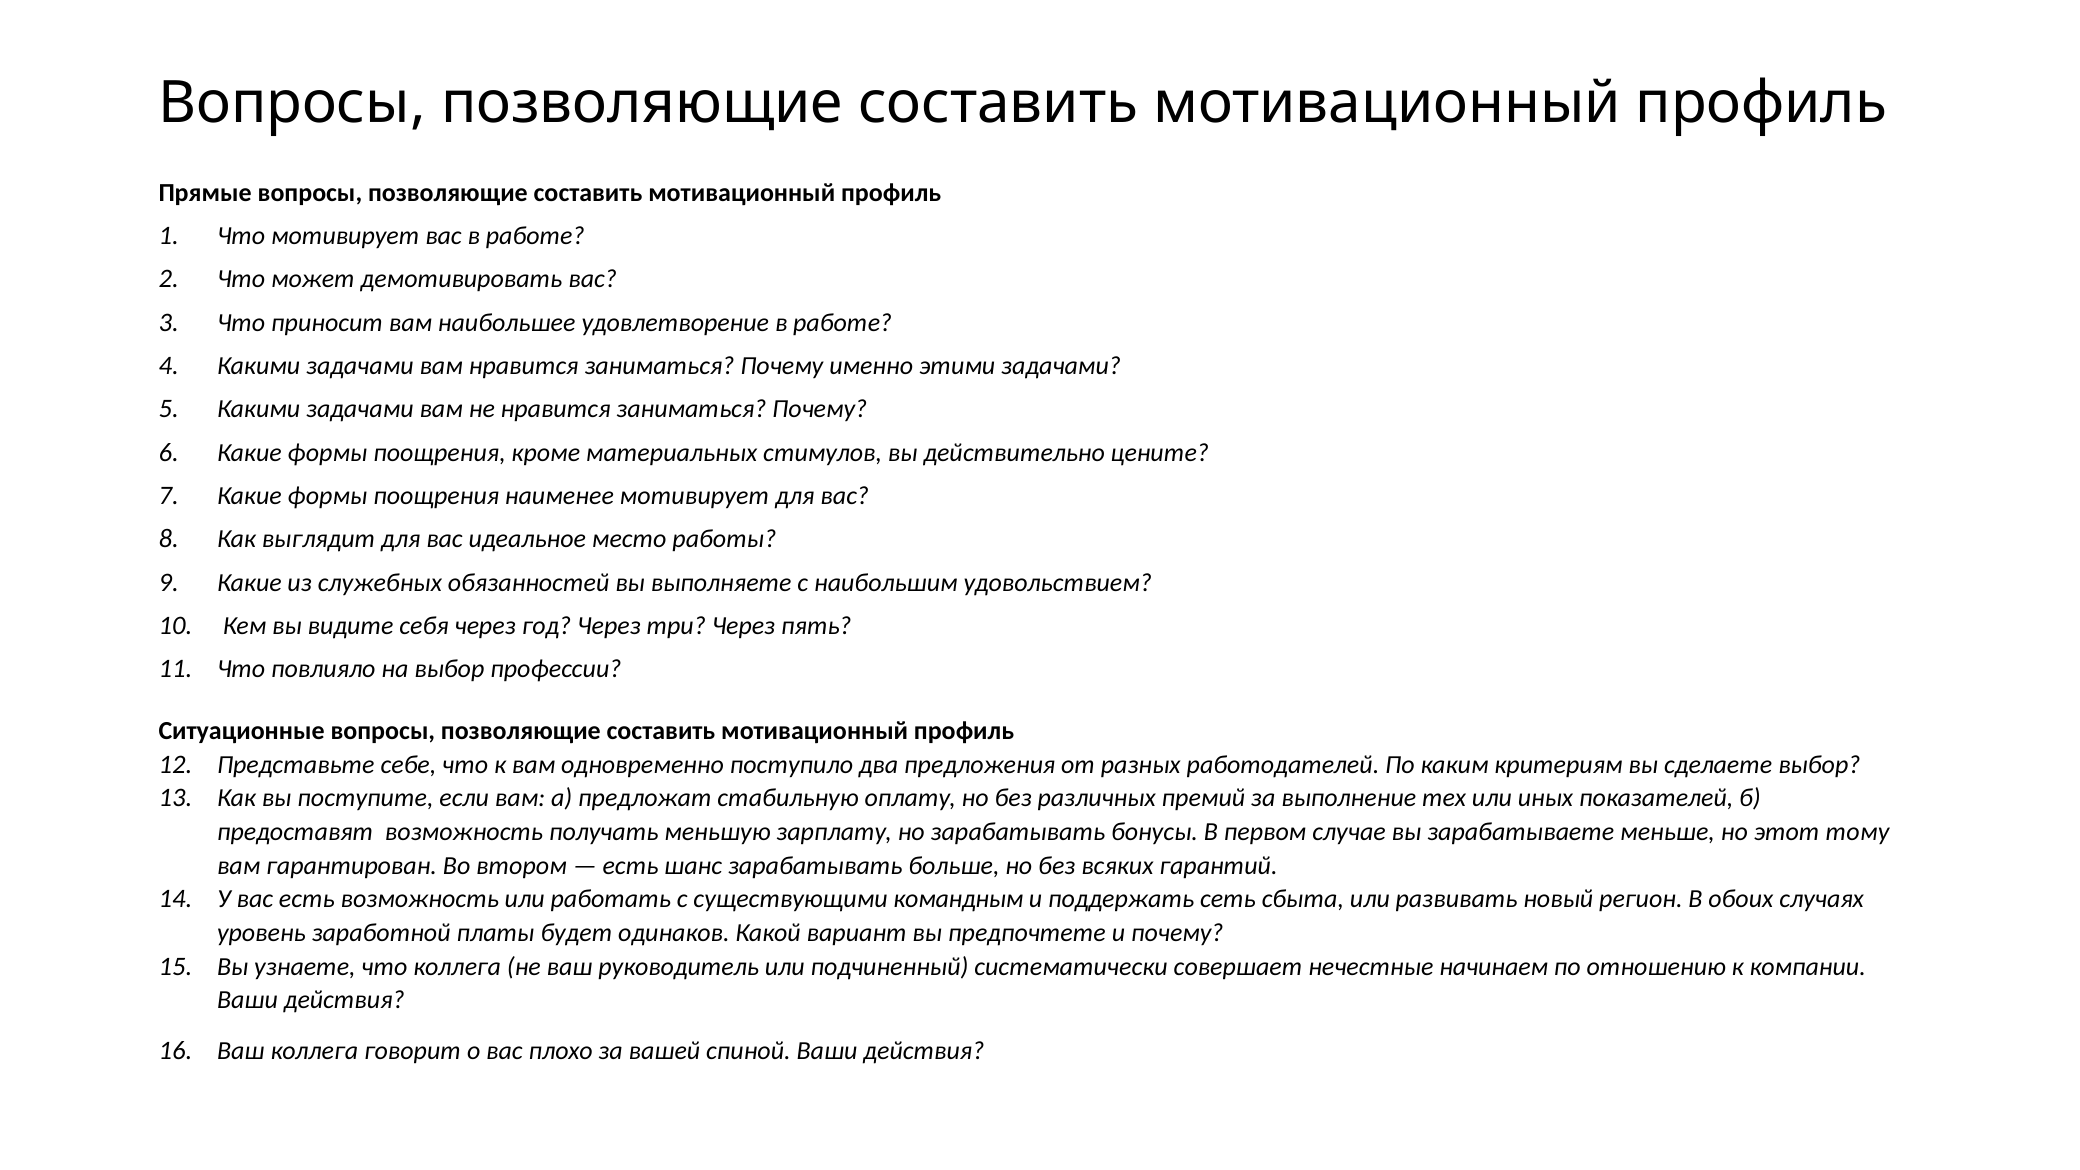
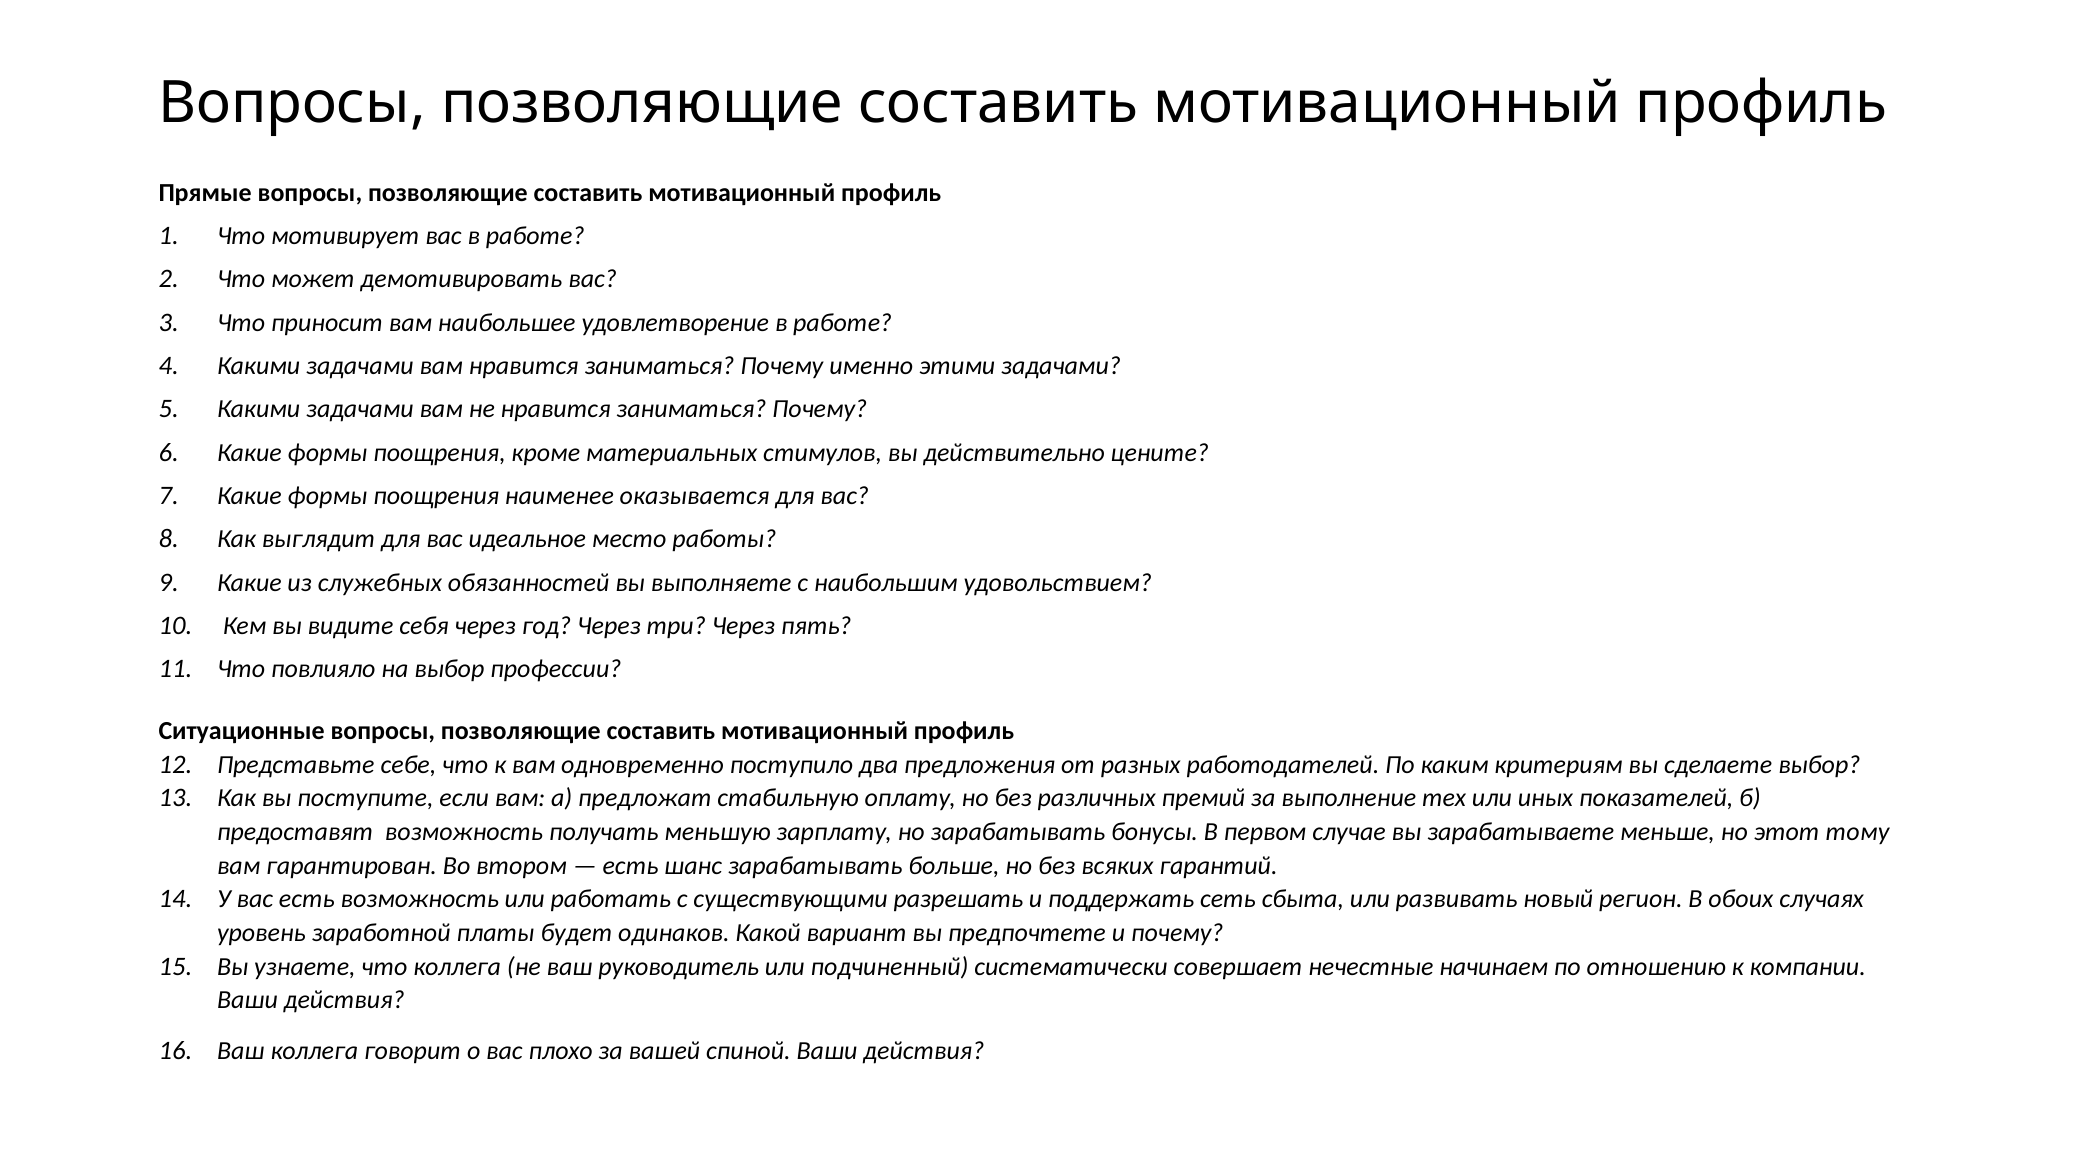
наименее мотивирует: мотивирует -> оказывается
командным: командным -> разрешать
